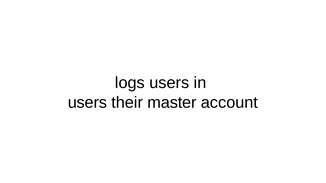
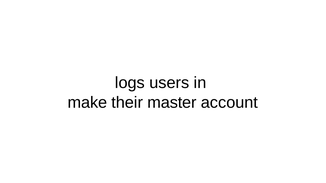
users at (87, 103): users -> make
